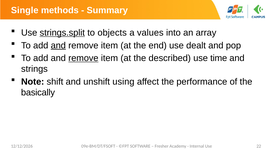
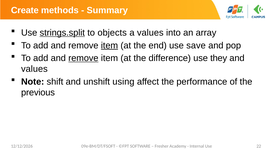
Single: Single -> Create
and at (58, 45) underline: present -> none
item at (109, 45) underline: none -> present
dealt: dealt -> save
described: described -> difference
time: time -> they
strings at (34, 69): strings -> values
basically: basically -> previous
